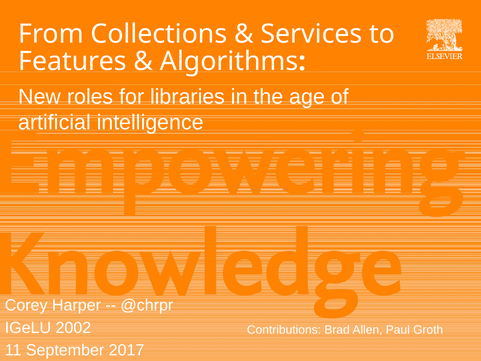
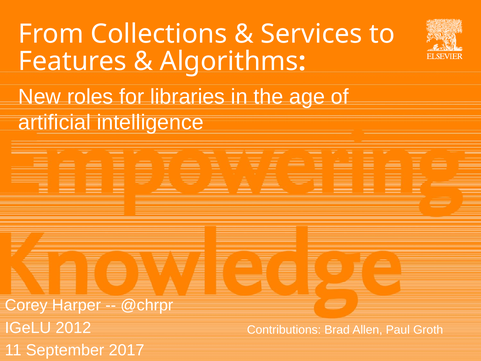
2002: 2002 -> 2012
